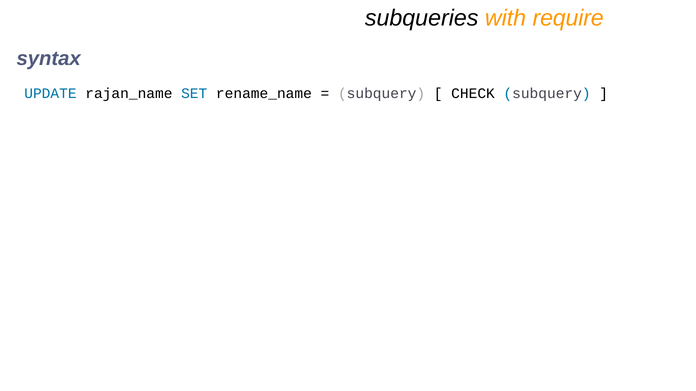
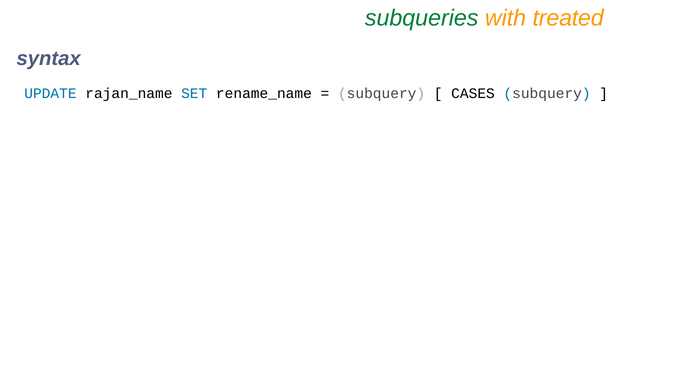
subqueries colour: black -> green
require: require -> treated
CHECK: CHECK -> CASES
